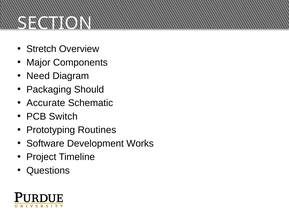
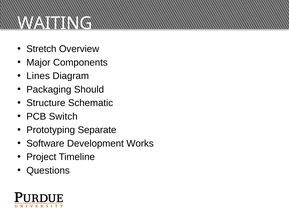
SECTION: SECTION -> WAITING
Need: Need -> Lines
Accurate: Accurate -> Structure
Routines: Routines -> Separate
